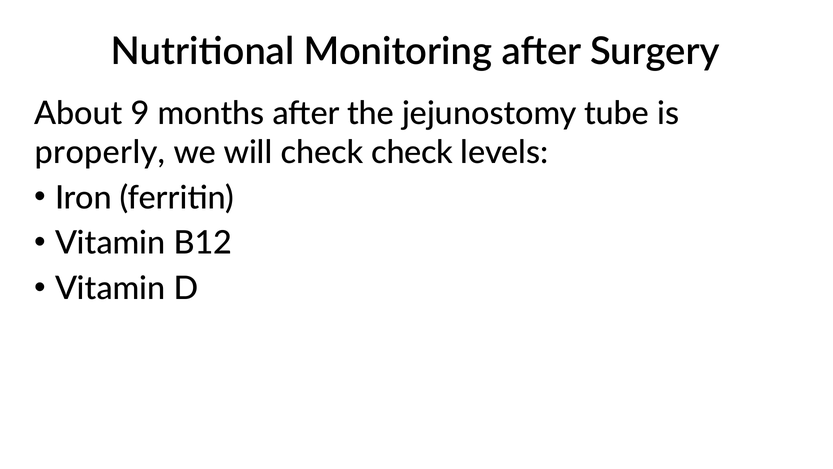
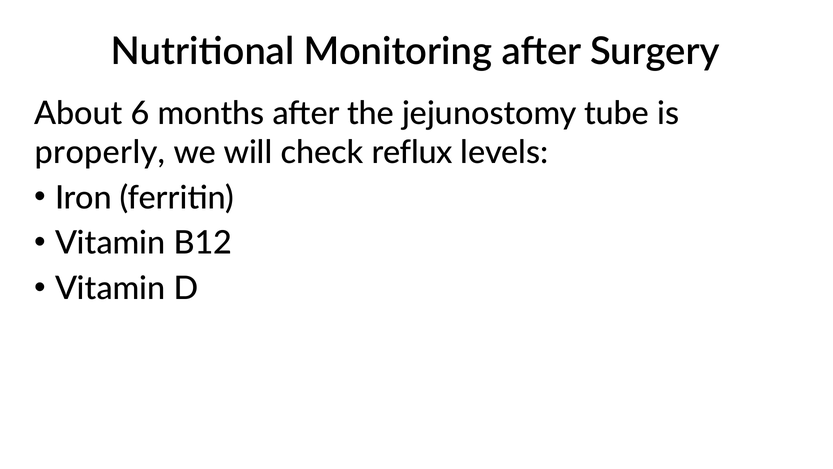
9: 9 -> 6
check check: check -> reflux
